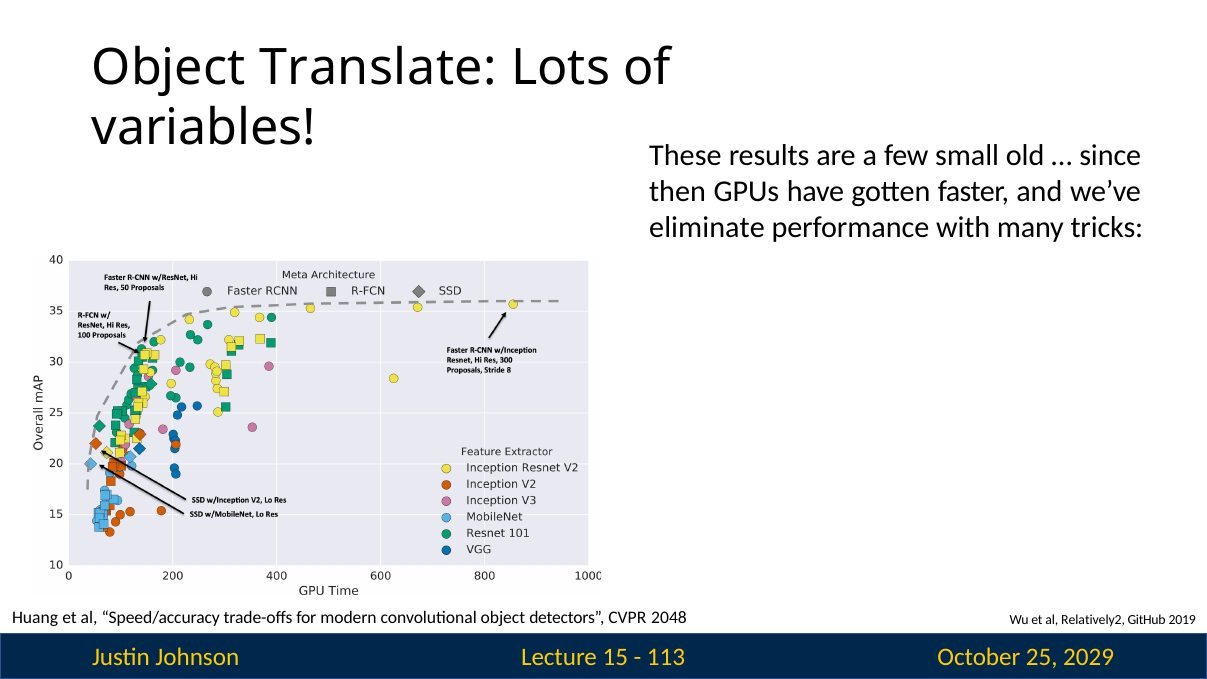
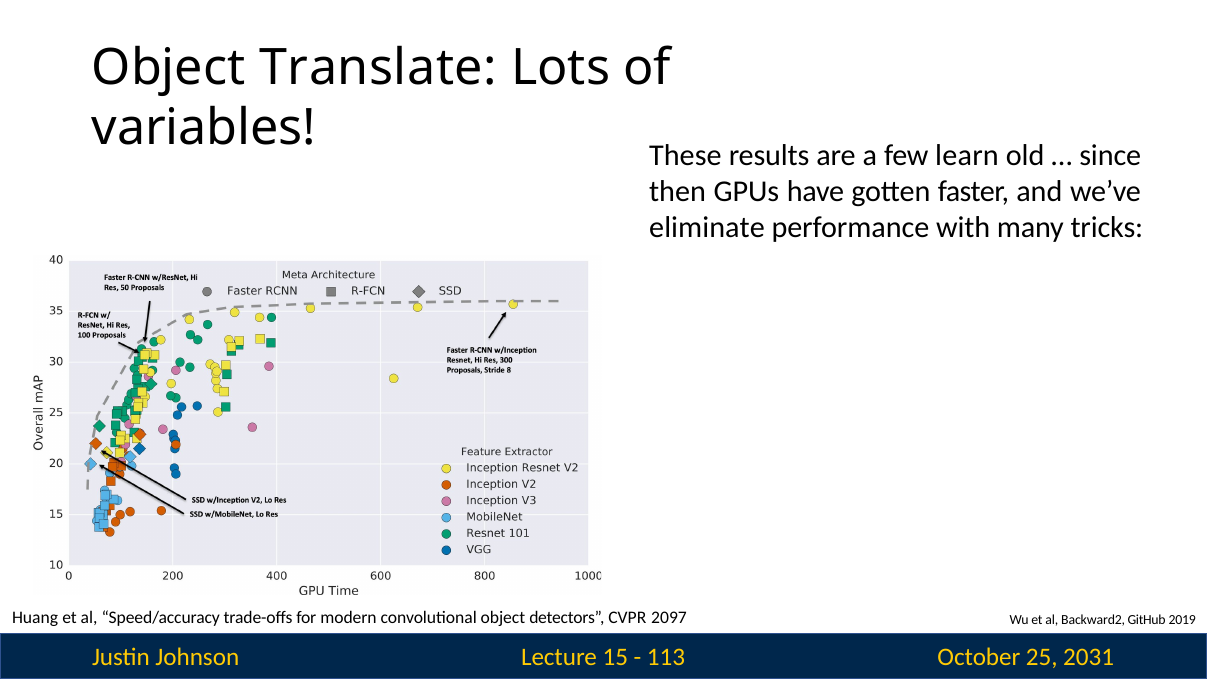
small: small -> learn
2048: 2048 -> 2097
Relatively2: Relatively2 -> Backward2
2029: 2029 -> 2031
